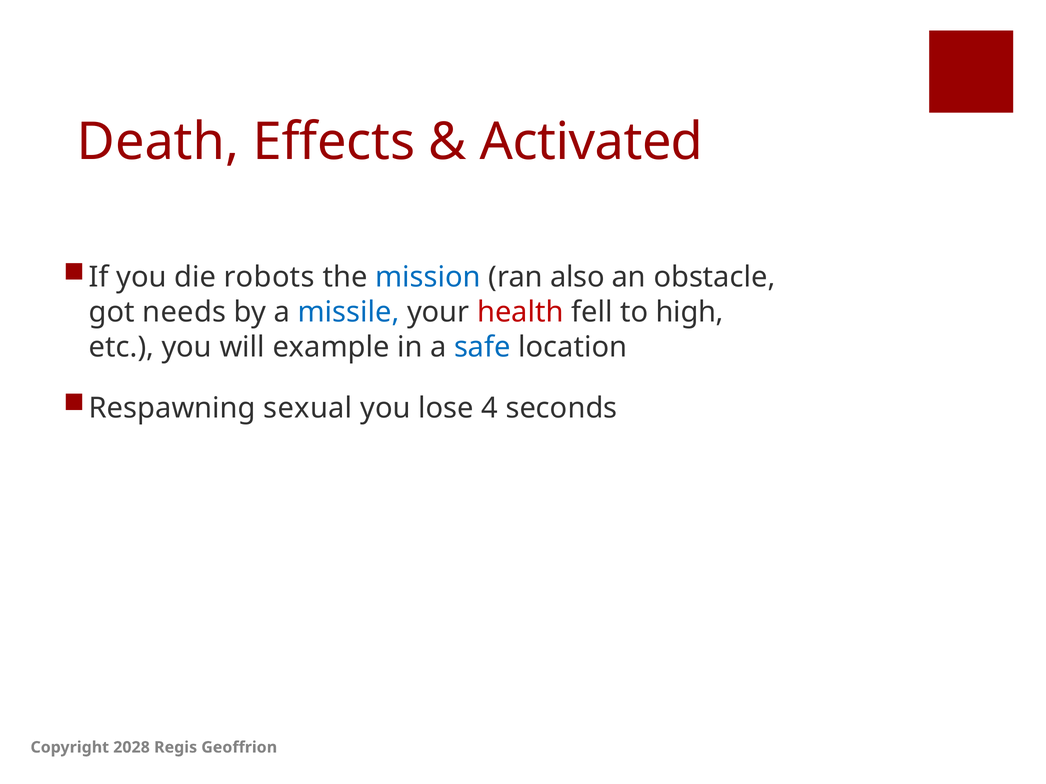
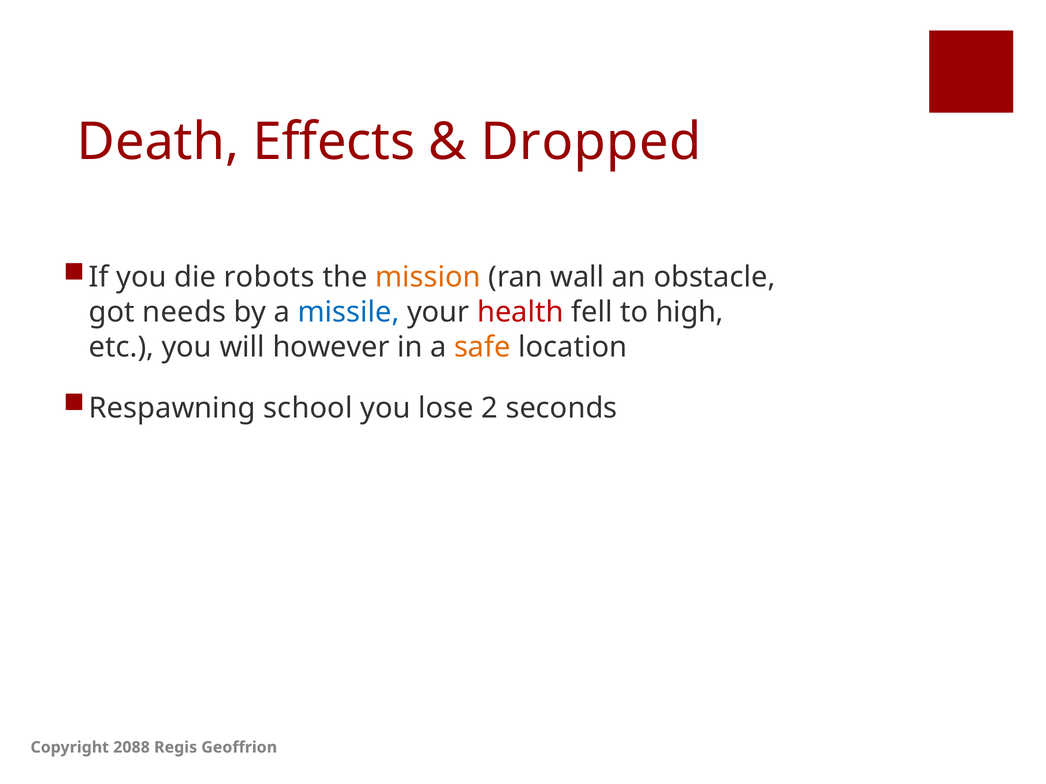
Activated: Activated -> Dropped
mission colour: blue -> orange
also: also -> wall
example: example -> however
safe colour: blue -> orange
sexual: sexual -> school
4: 4 -> 2
2028: 2028 -> 2088
